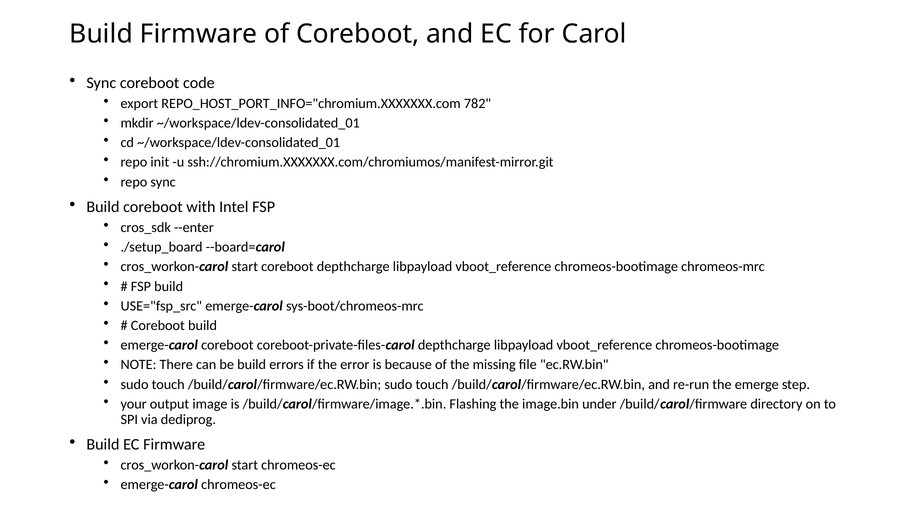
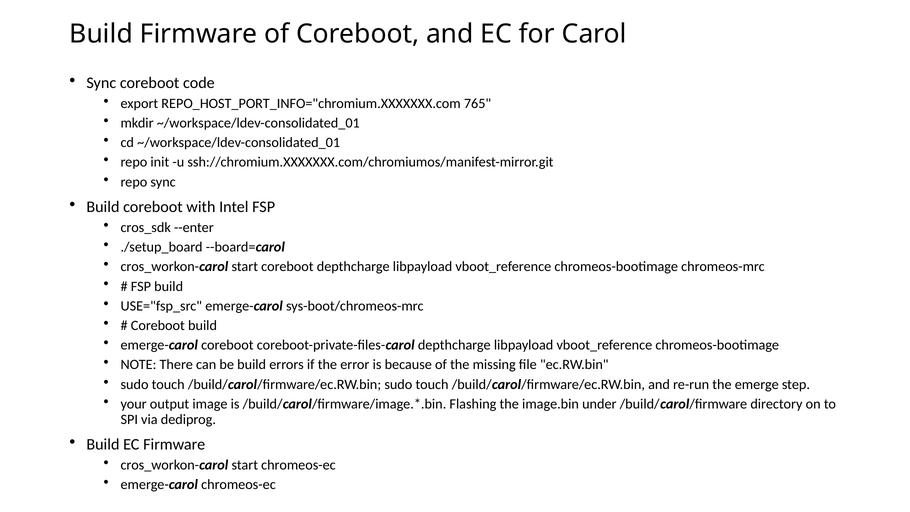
782: 782 -> 765
